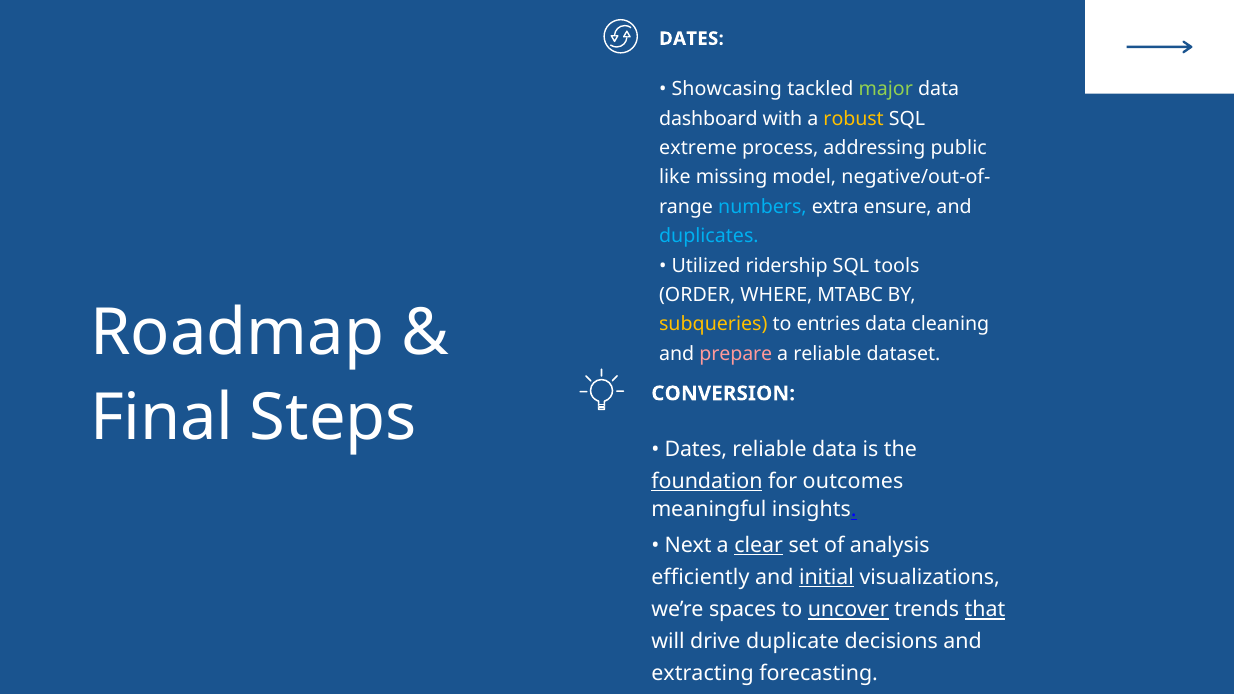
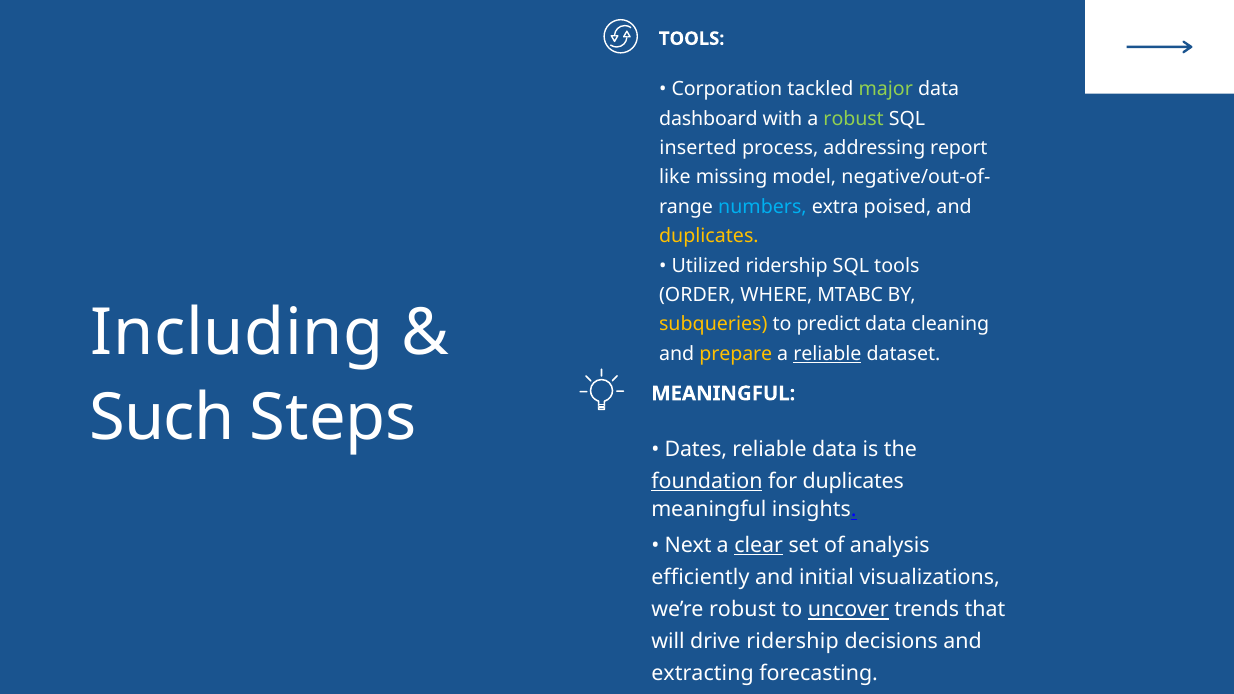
DATES at (691, 39): DATES -> TOOLS
Showcasing: Showcasing -> Corporation
robust at (854, 119) colour: yellow -> light green
extreme: extreme -> inserted
public: public -> report
ensure: ensure -> poised
duplicates at (709, 236) colour: light blue -> yellow
Roadmap: Roadmap -> Including
entries: entries -> predict
prepare colour: pink -> yellow
reliable at (827, 354) underline: none -> present
Final: Final -> Such
Steps CONVERSION: CONVERSION -> MEANINGFUL
for outcomes: outcomes -> duplicates
initial underline: present -> none
we’re spaces: spaces -> robust
that underline: present -> none
drive duplicate: duplicate -> ridership
